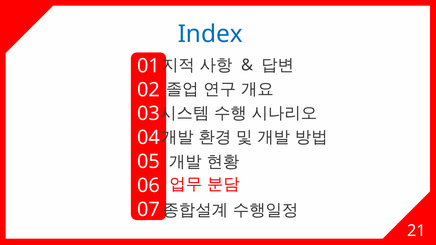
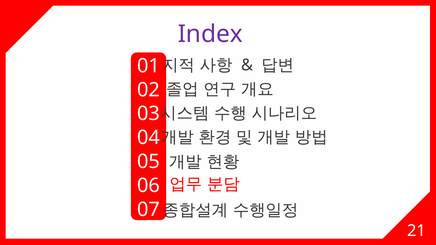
Index colour: blue -> purple
